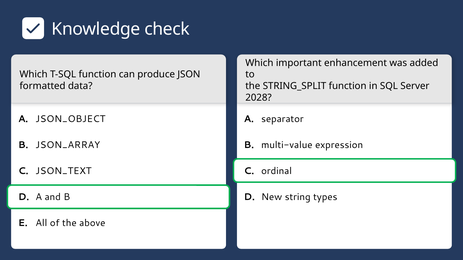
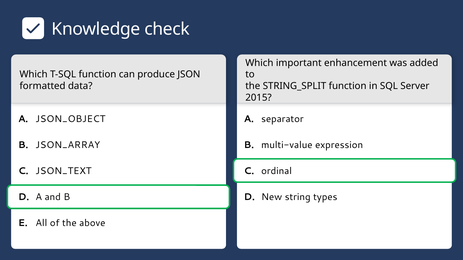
2028: 2028 -> 2015
